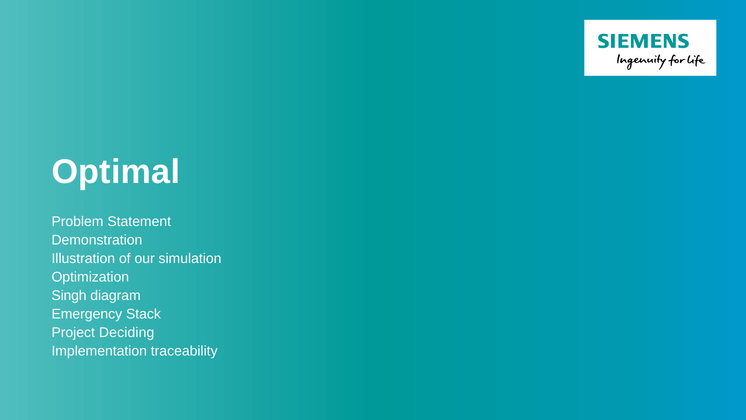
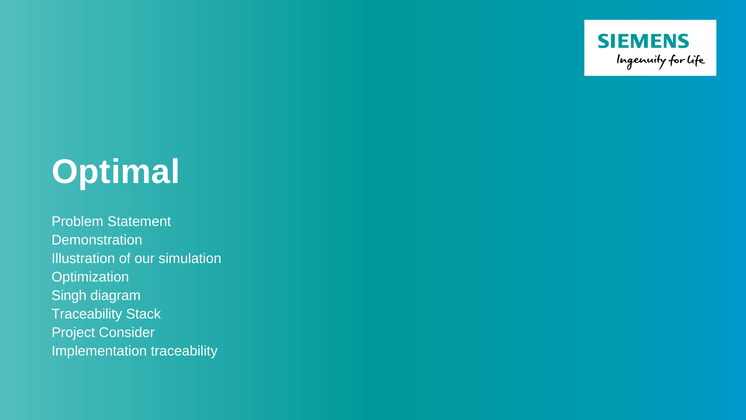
Emergency at (87, 314): Emergency -> Traceability
Deciding: Deciding -> Consider
